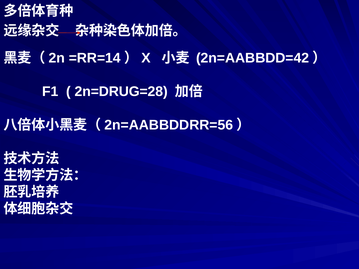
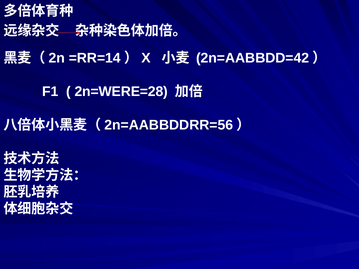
2n=DRUG=28: 2n=DRUG=28 -> 2n=WERE=28
